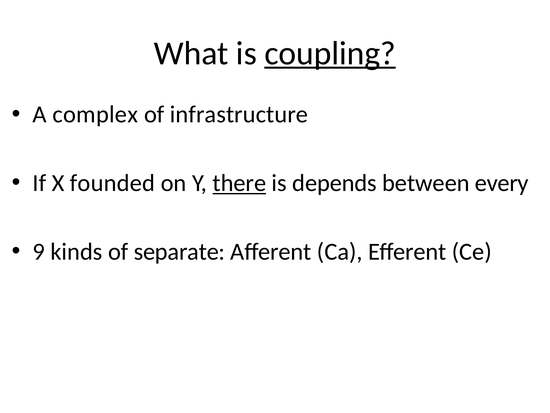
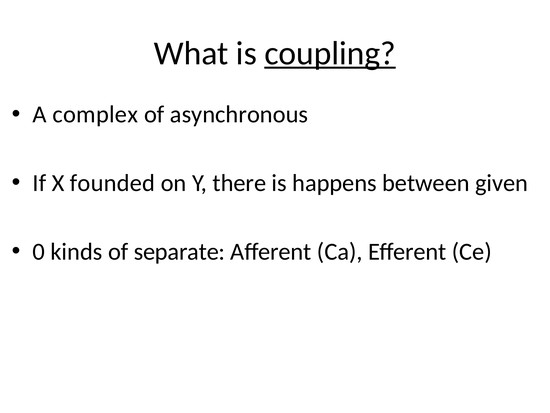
infrastructure: infrastructure -> asynchronous
there underline: present -> none
depends: depends -> happens
every: every -> given
9: 9 -> 0
